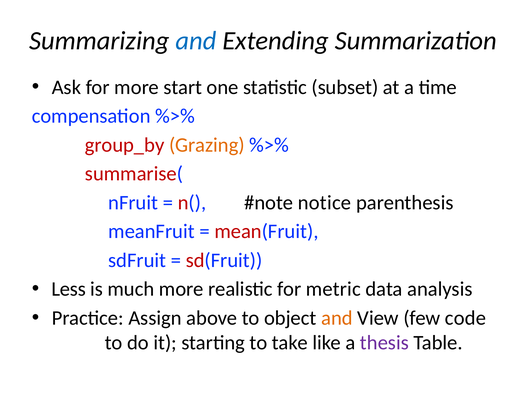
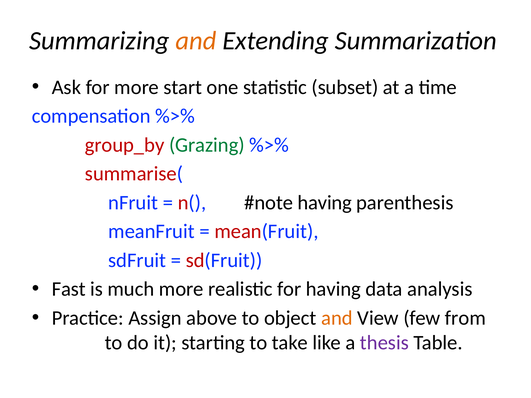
and at (196, 41) colour: blue -> orange
Grazing colour: orange -> green
notice at (325, 203): notice -> having
Less: Less -> Fast
for metric: metric -> having
code: code -> from
